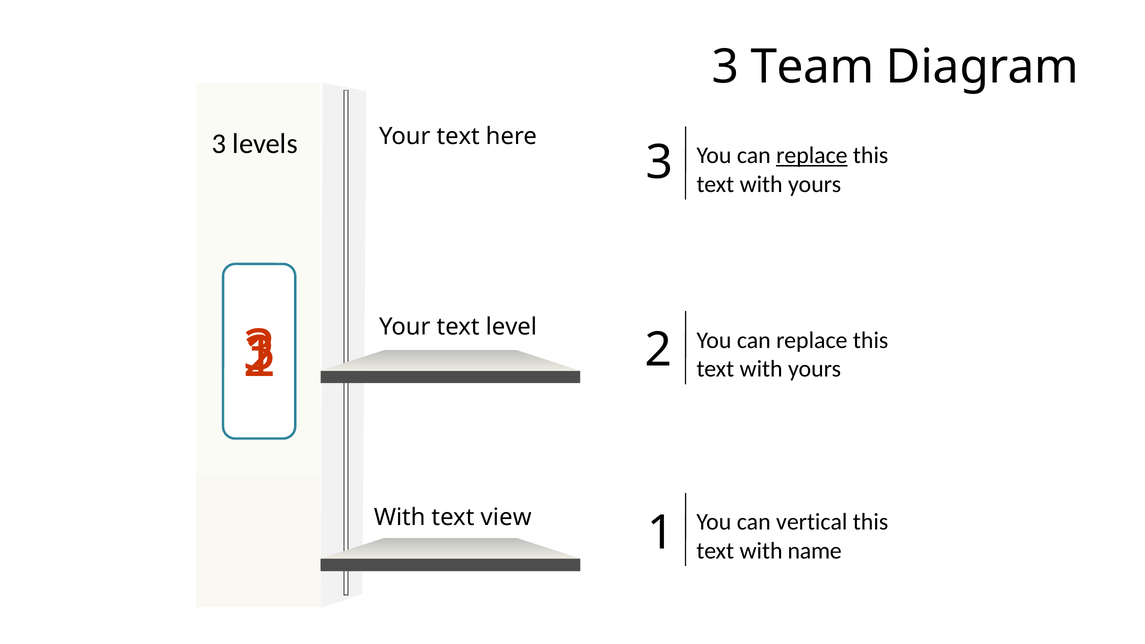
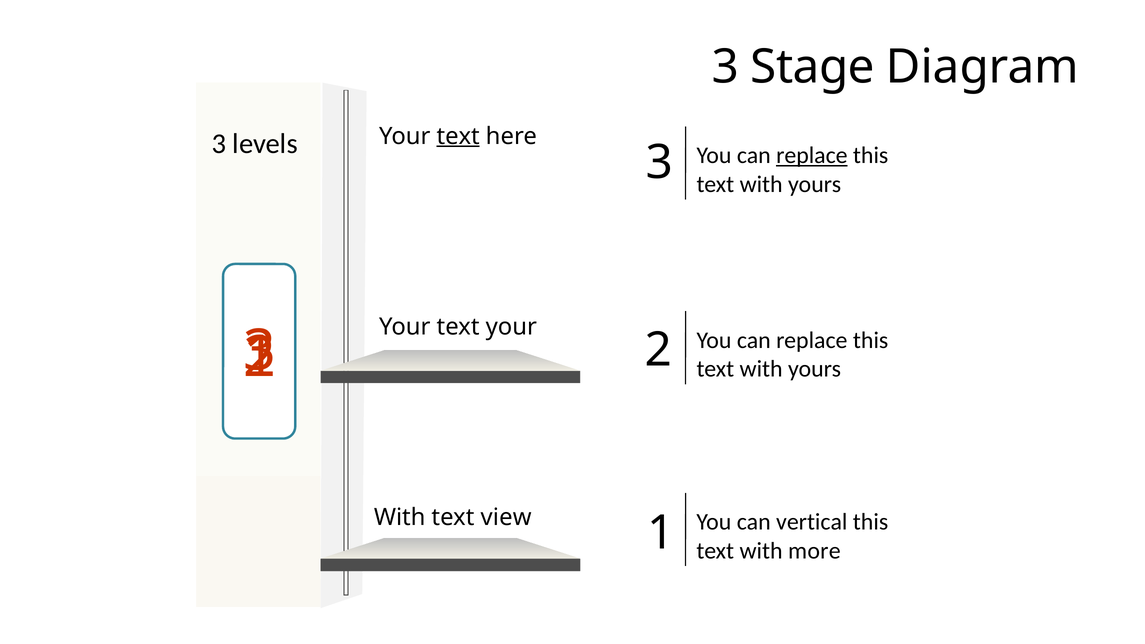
Team: Team -> Stage
text at (458, 136) underline: none -> present
text level: level -> your
name: name -> more
